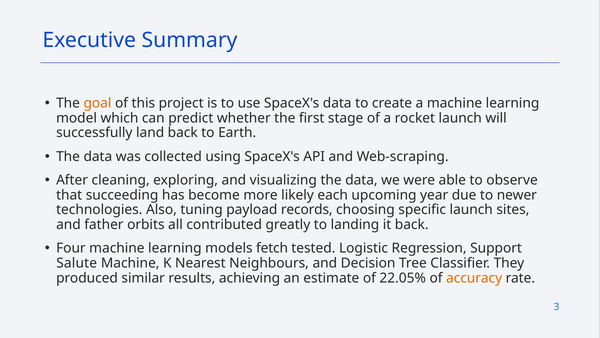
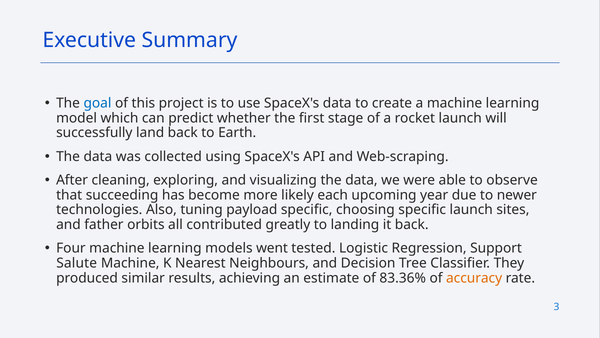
goal colour: orange -> blue
payload records: records -> specific
fetch: fetch -> went
22.05%: 22.05% -> 83.36%
